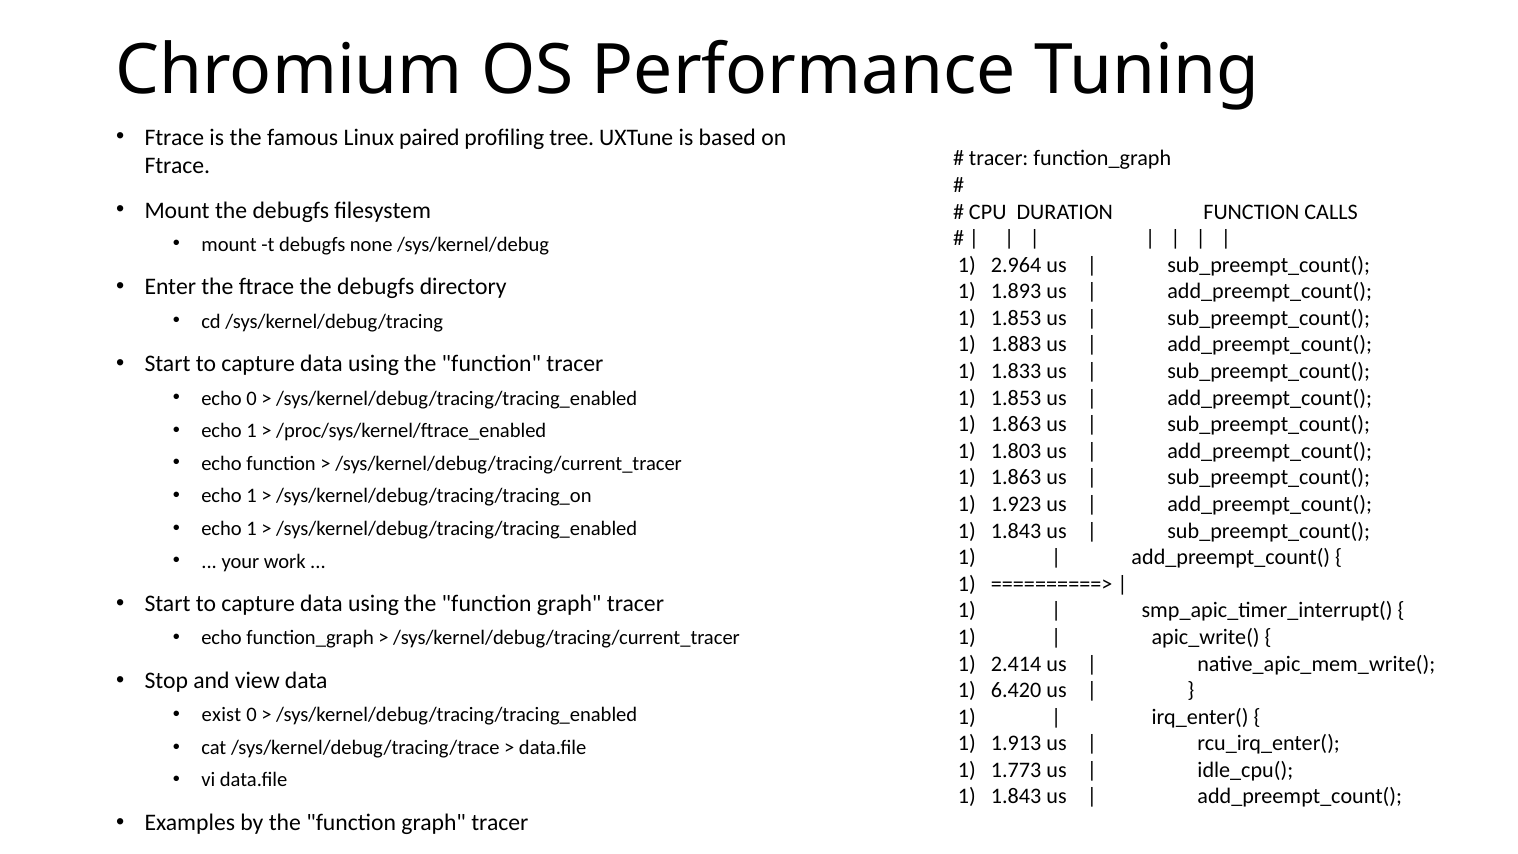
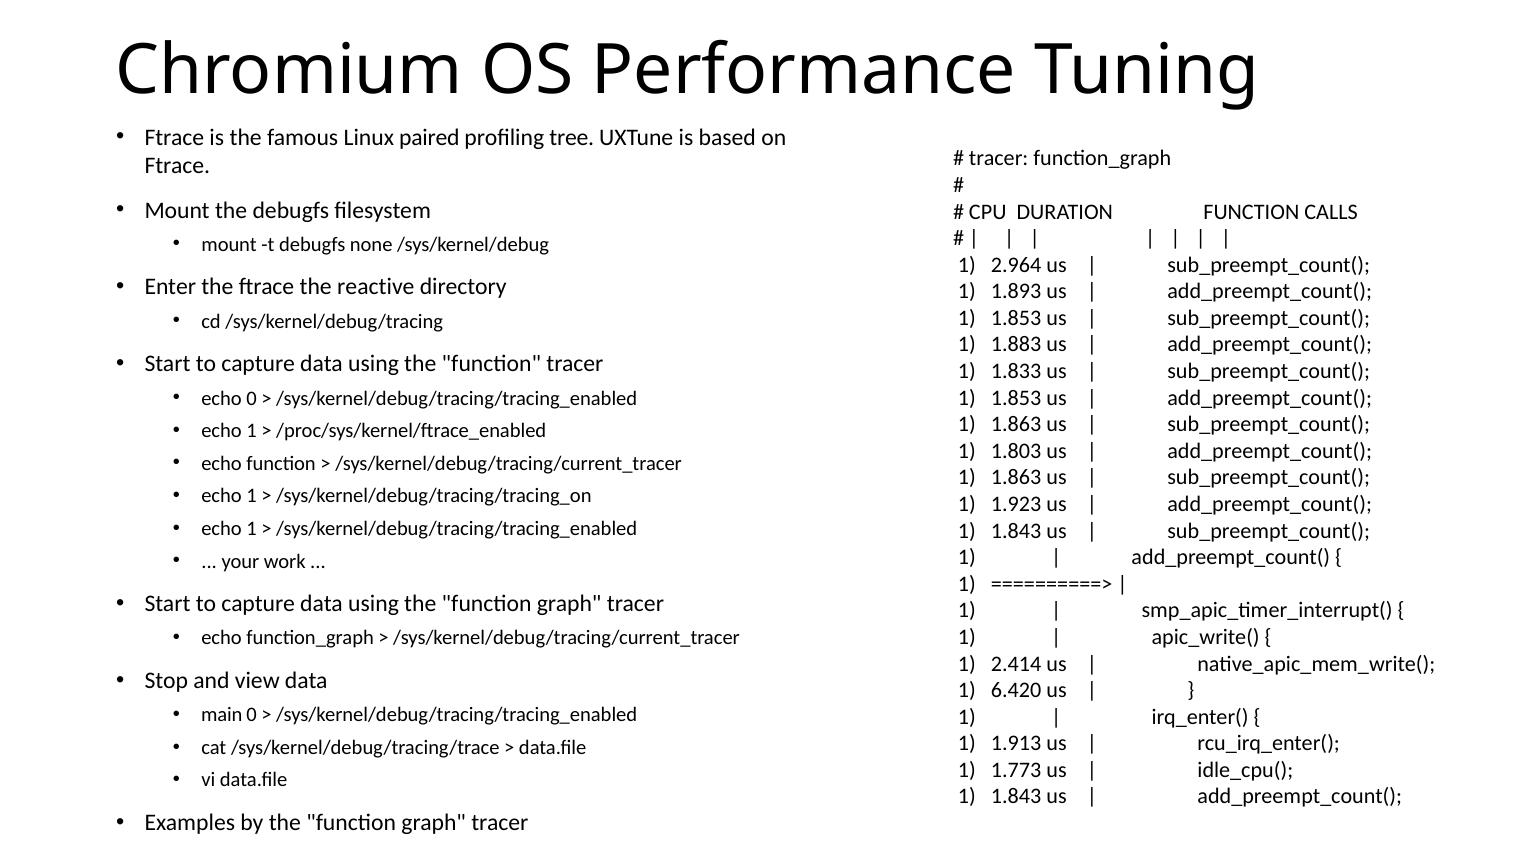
ftrace the debugfs: debugfs -> reactive
exist: exist -> main
